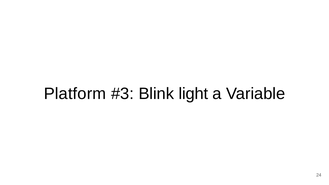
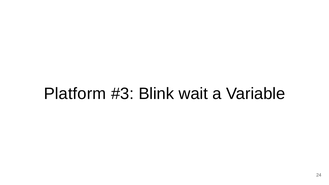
light: light -> wait
